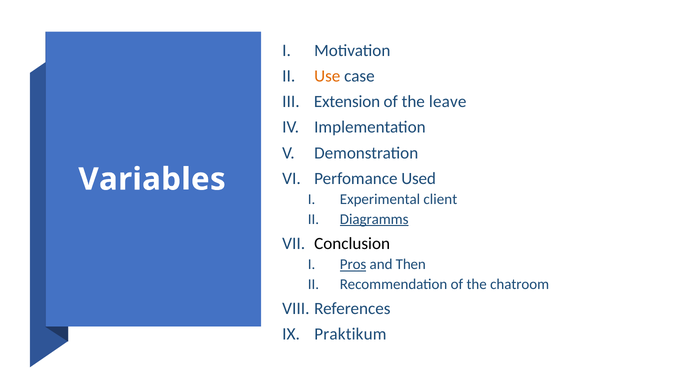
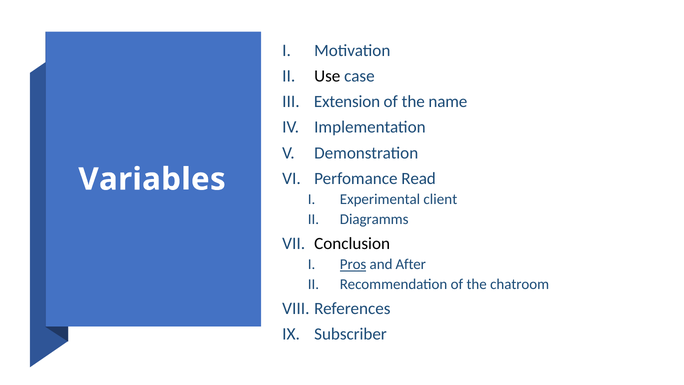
Use colour: orange -> black
leave: leave -> name
Used: Used -> Read
Diagramms underline: present -> none
Then: Then -> After
Praktikum: Praktikum -> Subscriber
